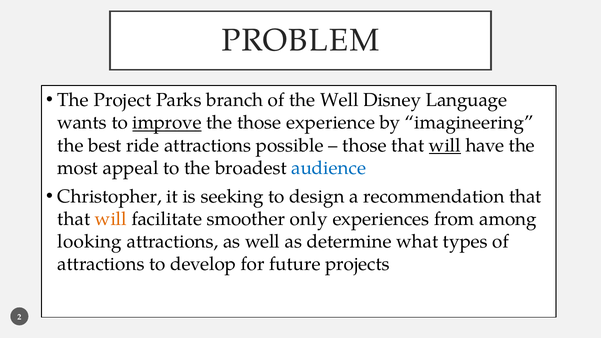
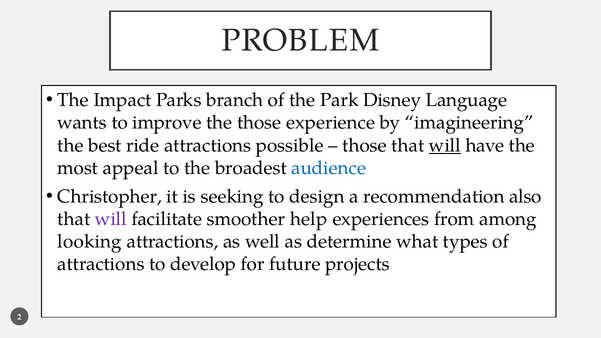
Project: Project -> Impact
the Well: Well -> Park
improve underline: present -> none
recommendation that: that -> also
will at (111, 219) colour: orange -> purple
only: only -> help
